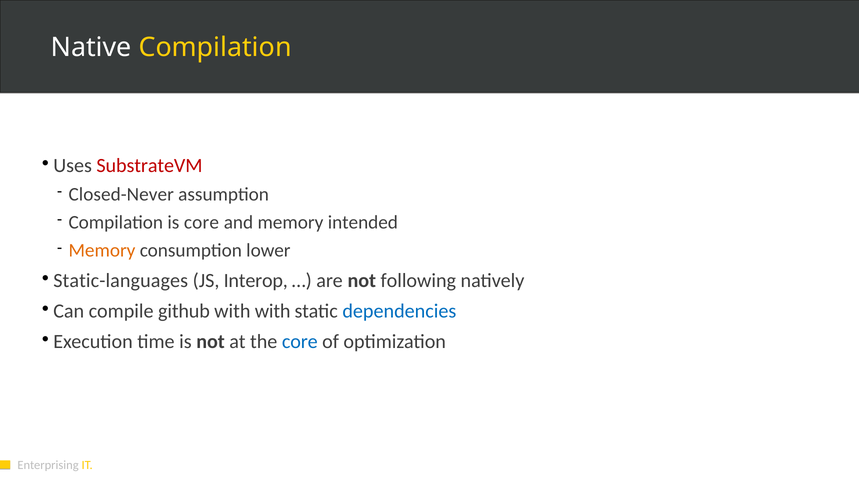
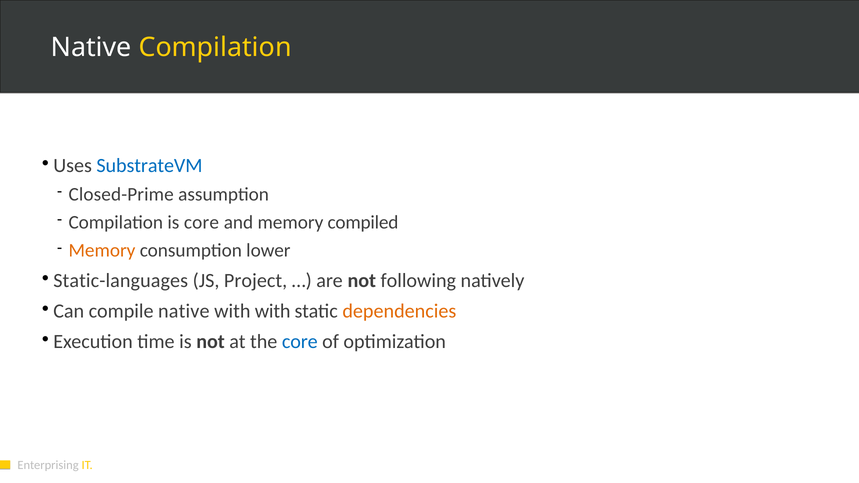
SubstrateVM colour: red -> blue
Closed-Never: Closed-Never -> Closed-Prime
intended: intended -> compiled
Interop: Interop -> Project
compile github: github -> native
dependencies colour: blue -> orange
